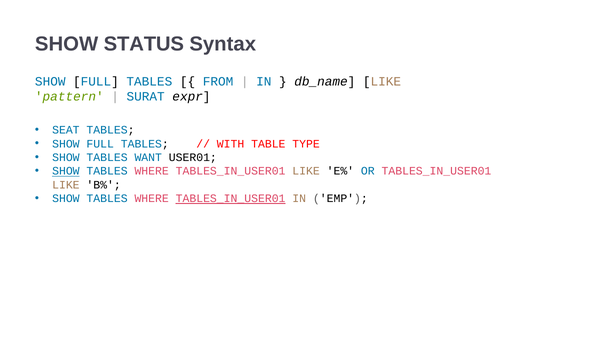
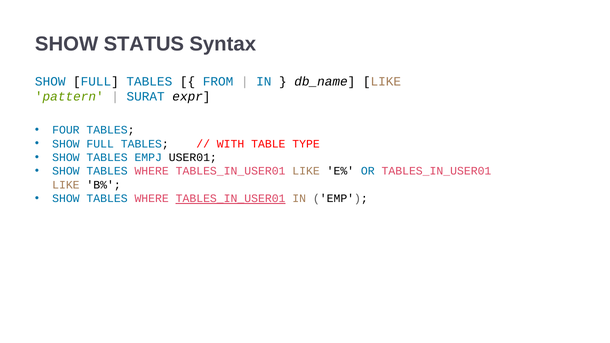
SEAT: SEAT -> FOUR
WANT: WANT -> EMPJ
SHOW at (66, 171) underline: present -> none
